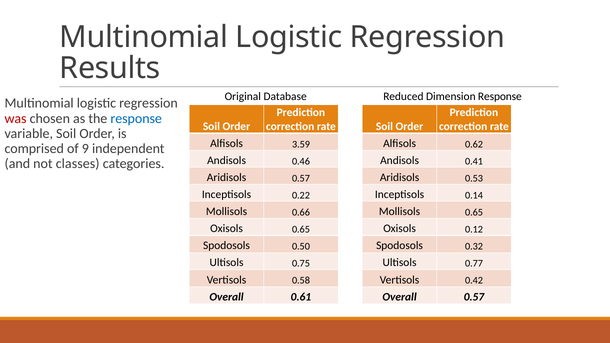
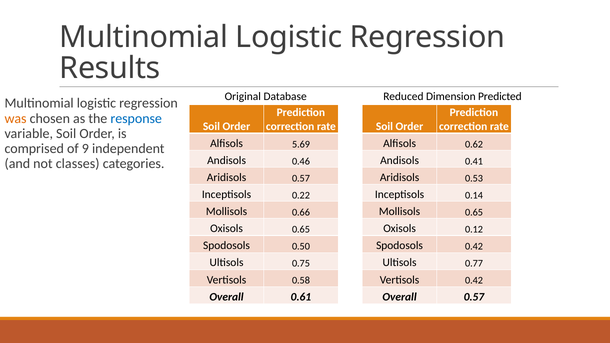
Dimension Response: Response -> Predicted
was colour: red -> orange
3.59: 3.59 -> 5.69
Spodosols 0.32: 0.32 -> 0.42
